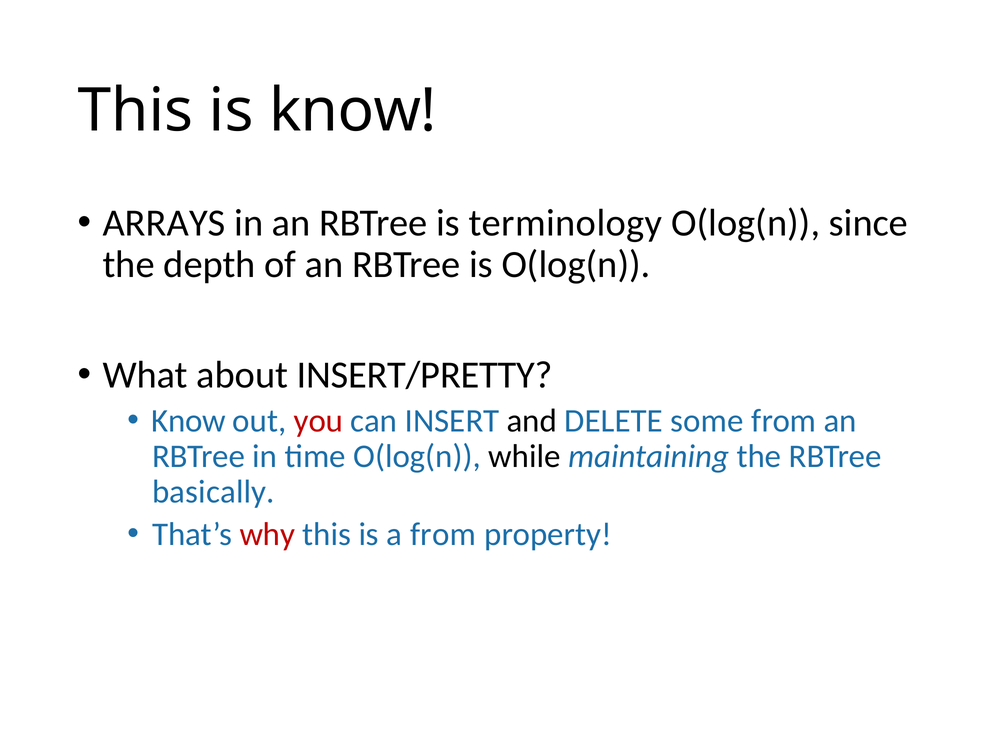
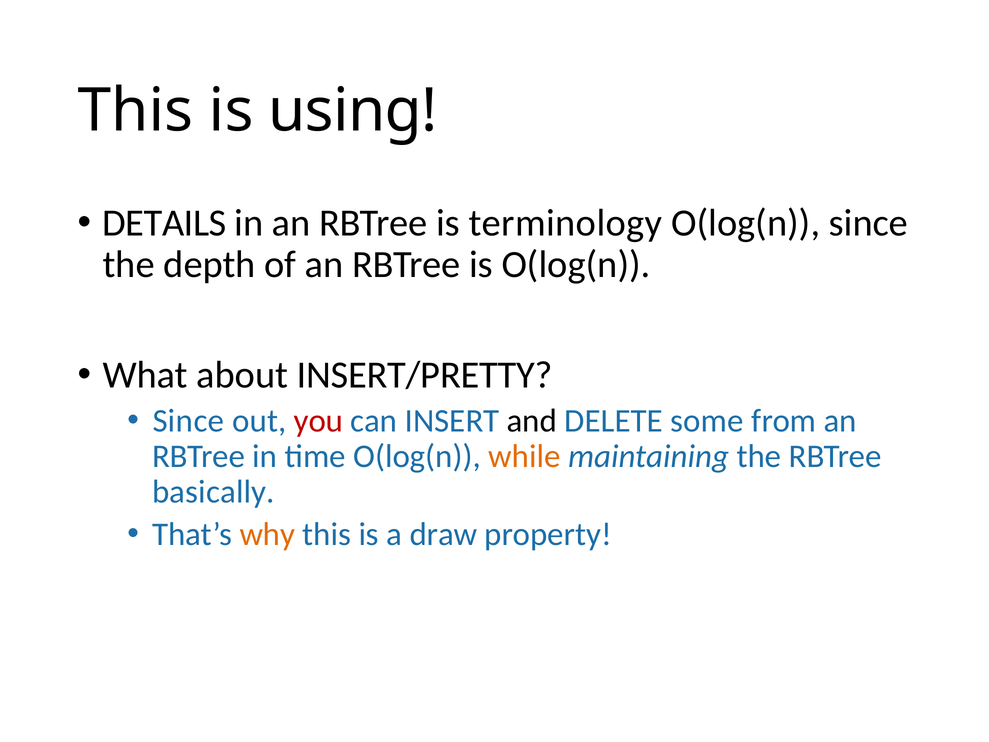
is know: know -> using
ARRAYS: ARRAYS -> DETAILS
Know at (189, 421): Know -> Since
while colour: black -> orange
why colour: red -> orange
a from: from -> draw
